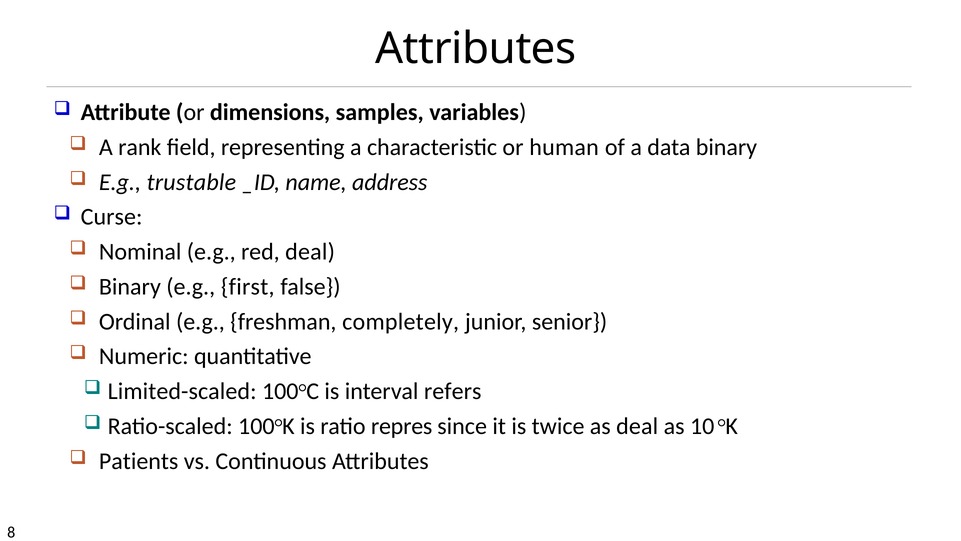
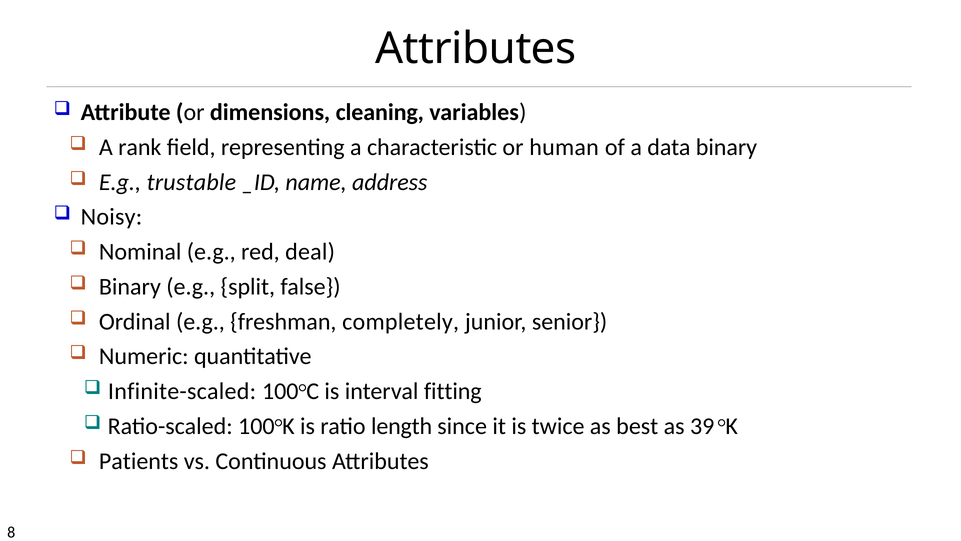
samples: samples -> cleaning
Curse: Curse -> Noisy
first: first -> split
Limited-scaled: Limited-scaled -> Infinite-scaled
refers: refers -> fitting
repres: repres -> length
as deal: deal -> best
10: 10 -> 39
